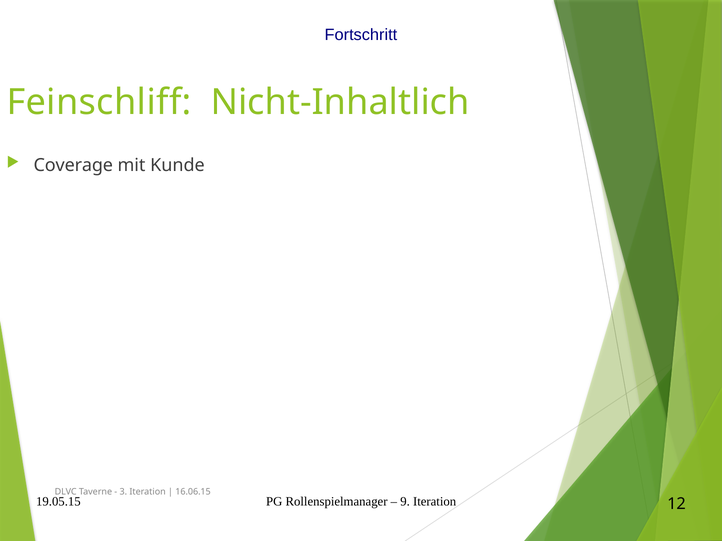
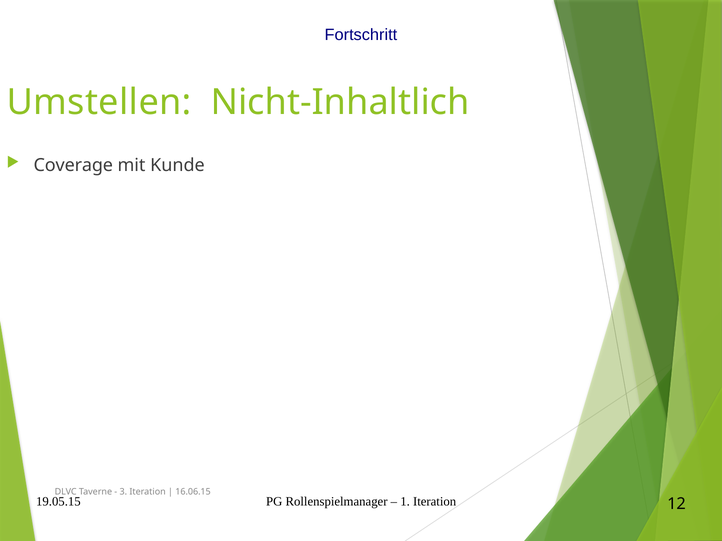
Feinschliff: Feinschliff -> Umstellen
9: 9 -> 1
